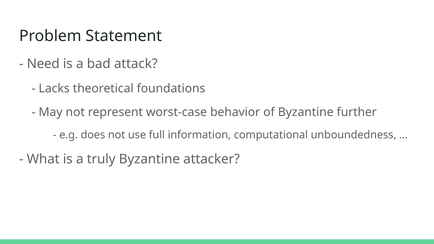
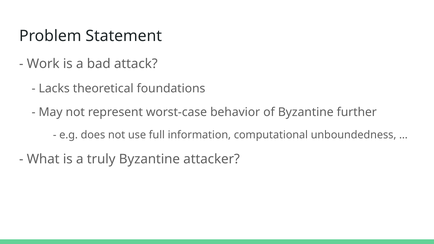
Need: Need -> Work
